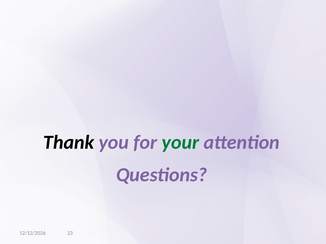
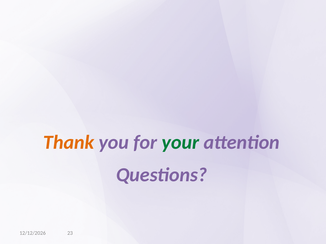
Thank colour: black -> orange
